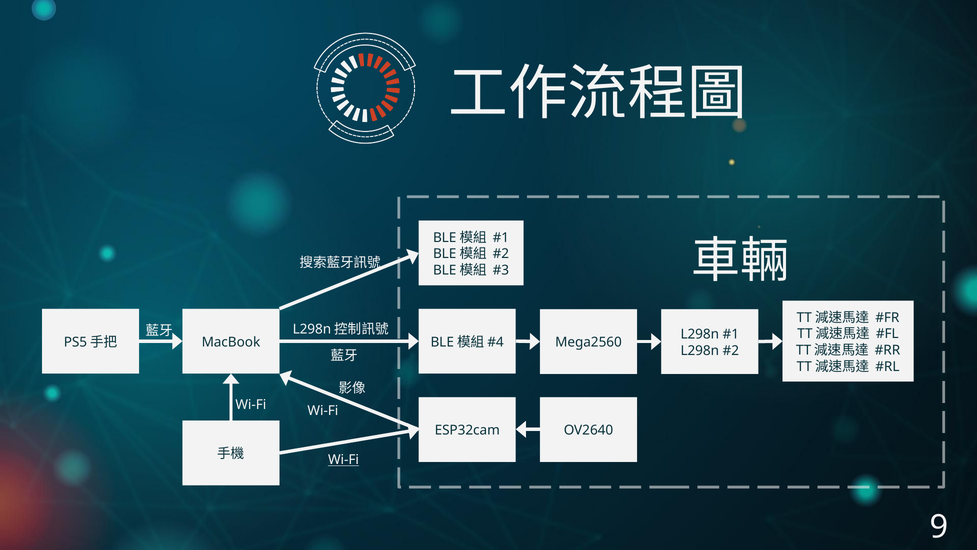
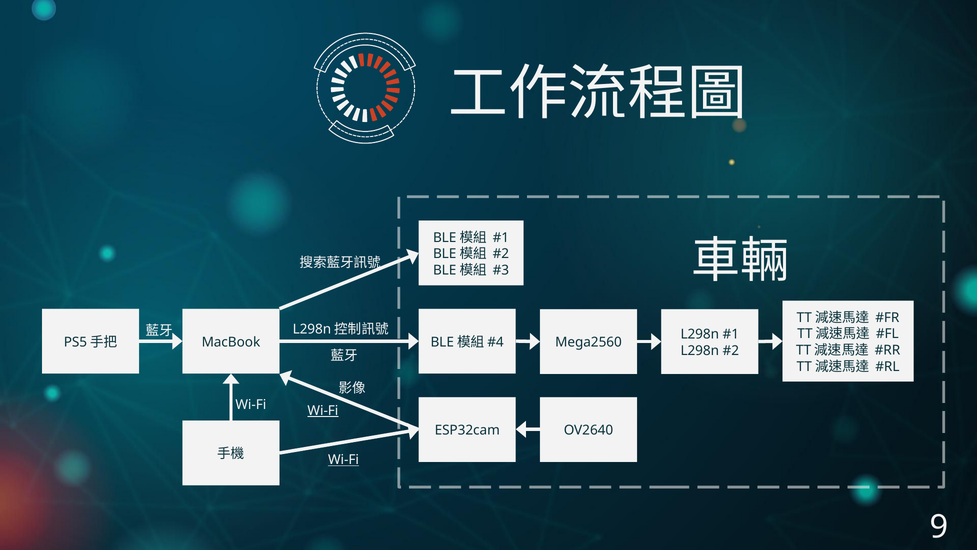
Wi-Fi at (323, 410) underline: none -> present
